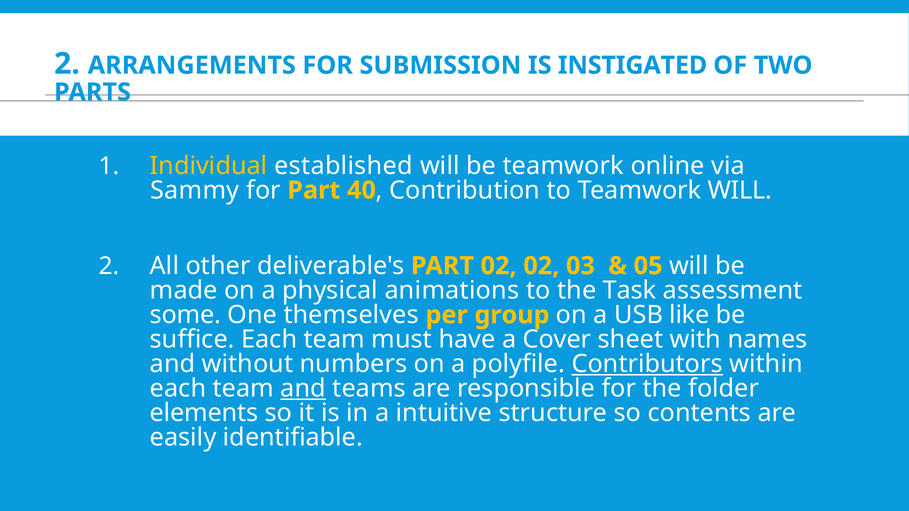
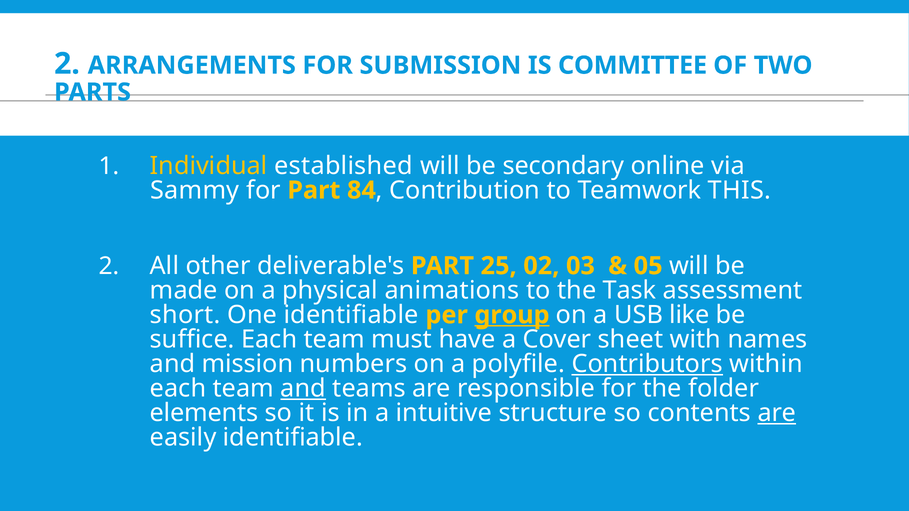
INSTIGATED: INSTIGATED -> COMMITTEE
be teamwork: teamwork -> secondary
40: 40 -> 84
Teamwork WILL: WILL -> THIS
PART 02: 02 -> 25
some: some -> short
One themselves: themselves -> identifiable
group underline: none -> present
without: without -> mission
are at (777, 413) underline: none -> present
